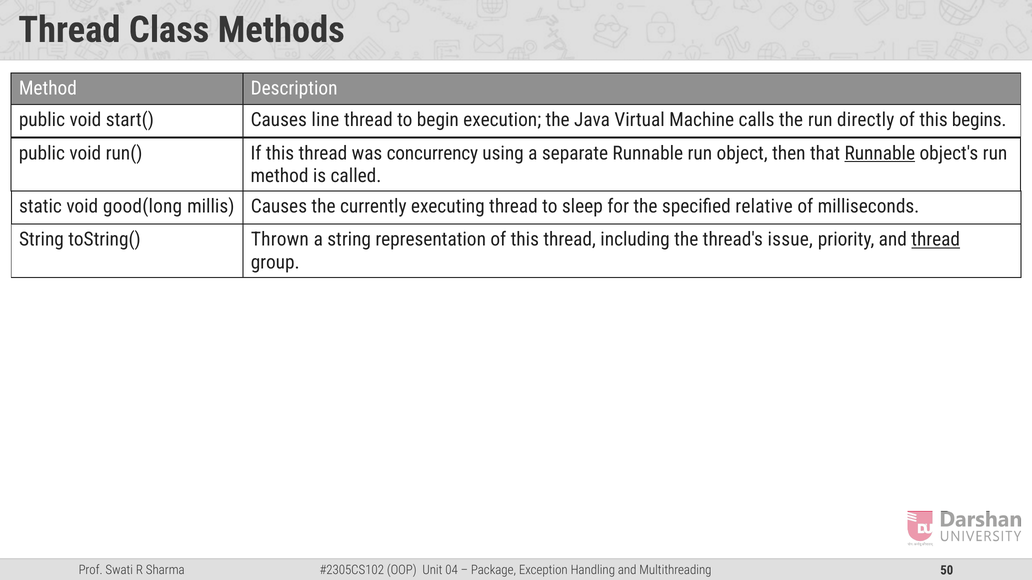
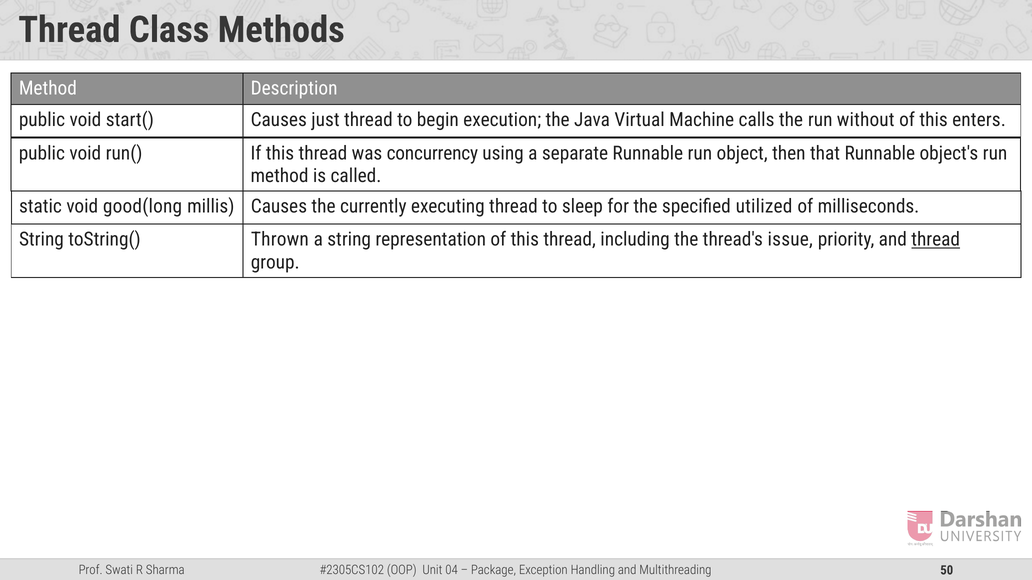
line: line -> just
directly: directly -> without
begins: begins -> enters
Runnable at (880, 153) underline: present -> none
relative: relative -> utilized
